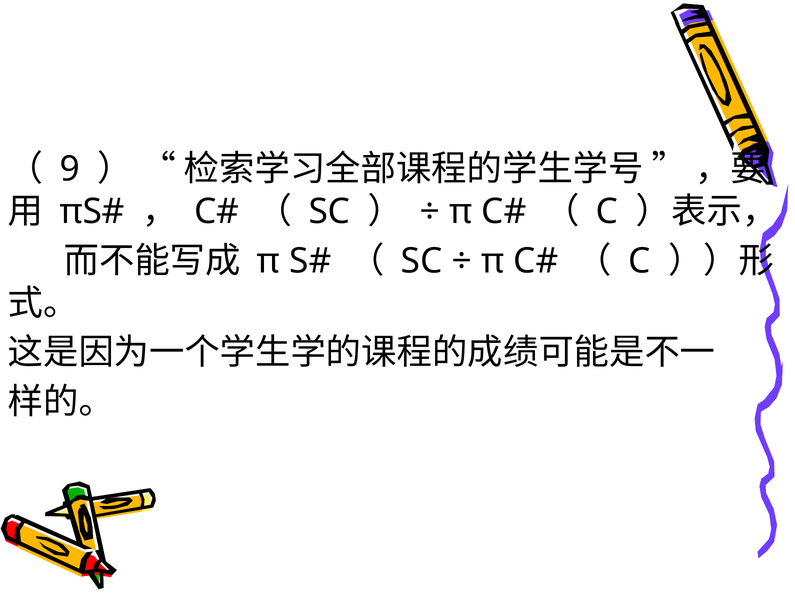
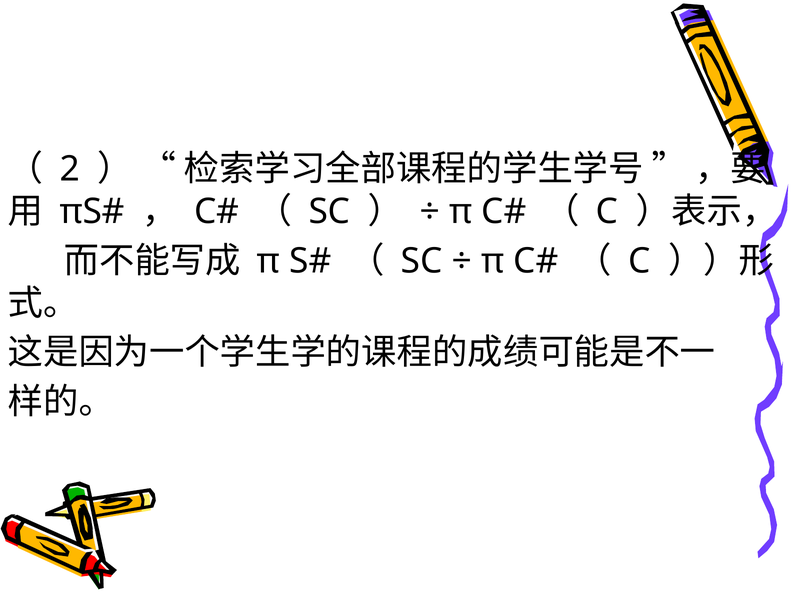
9: 9 -> 2
